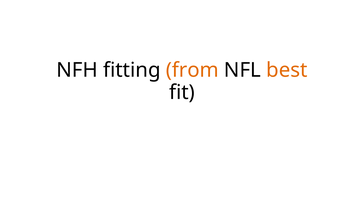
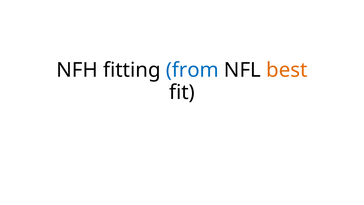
from colour: orange -> blue
